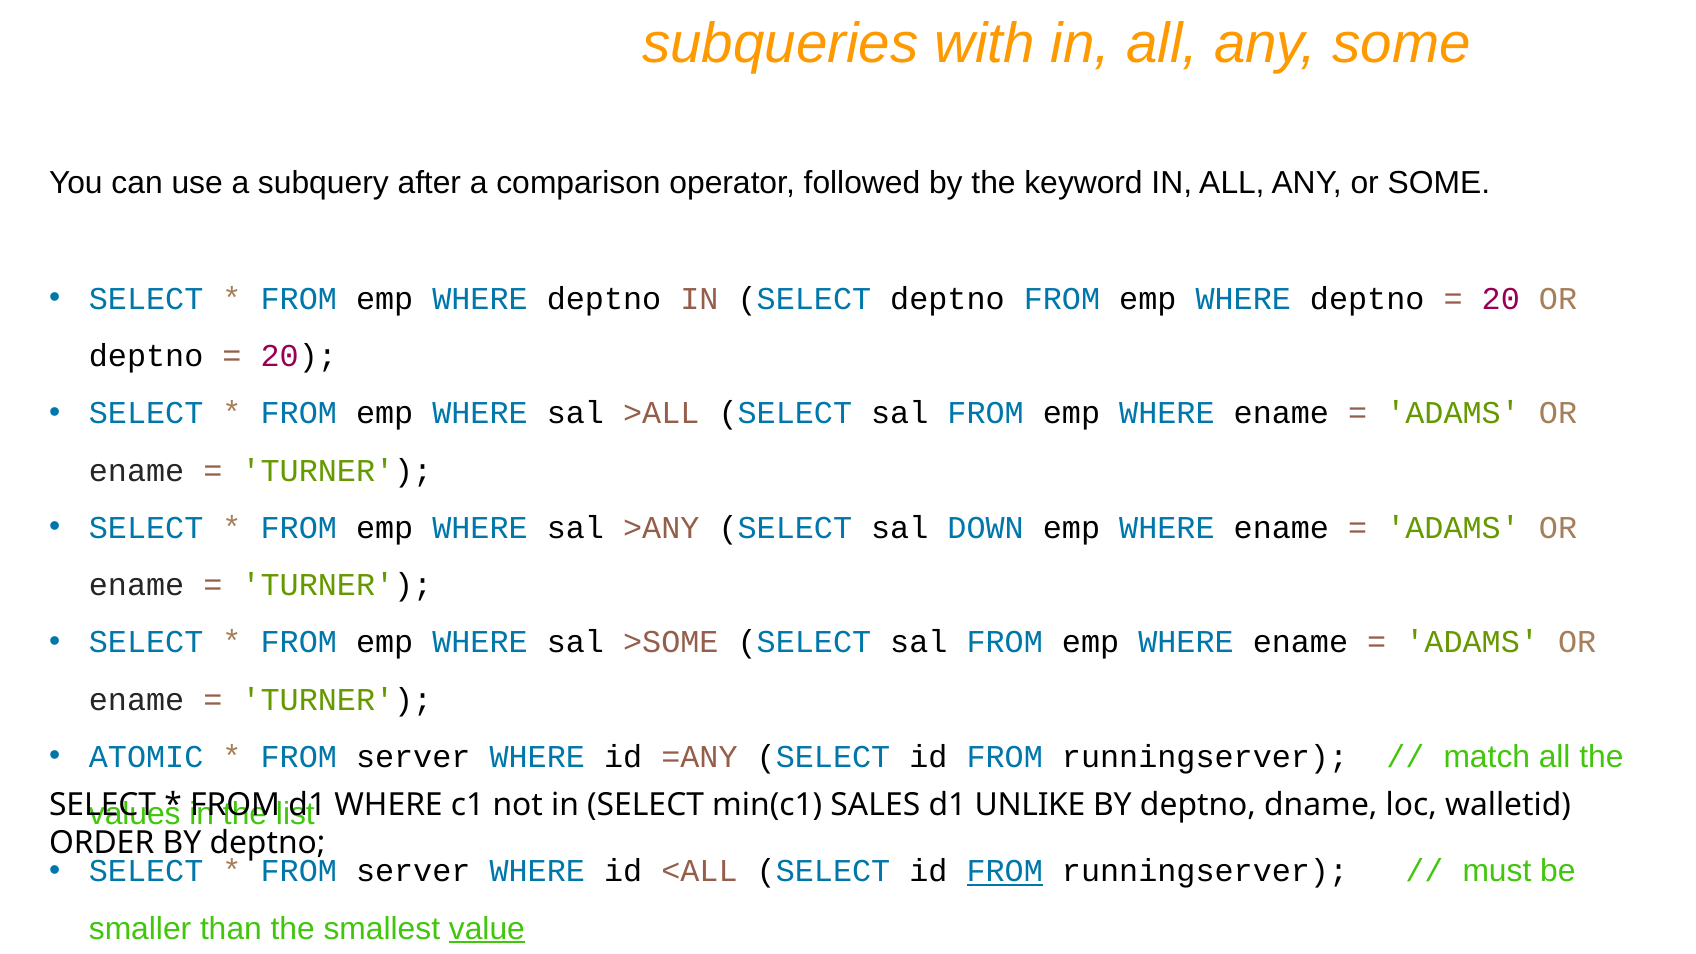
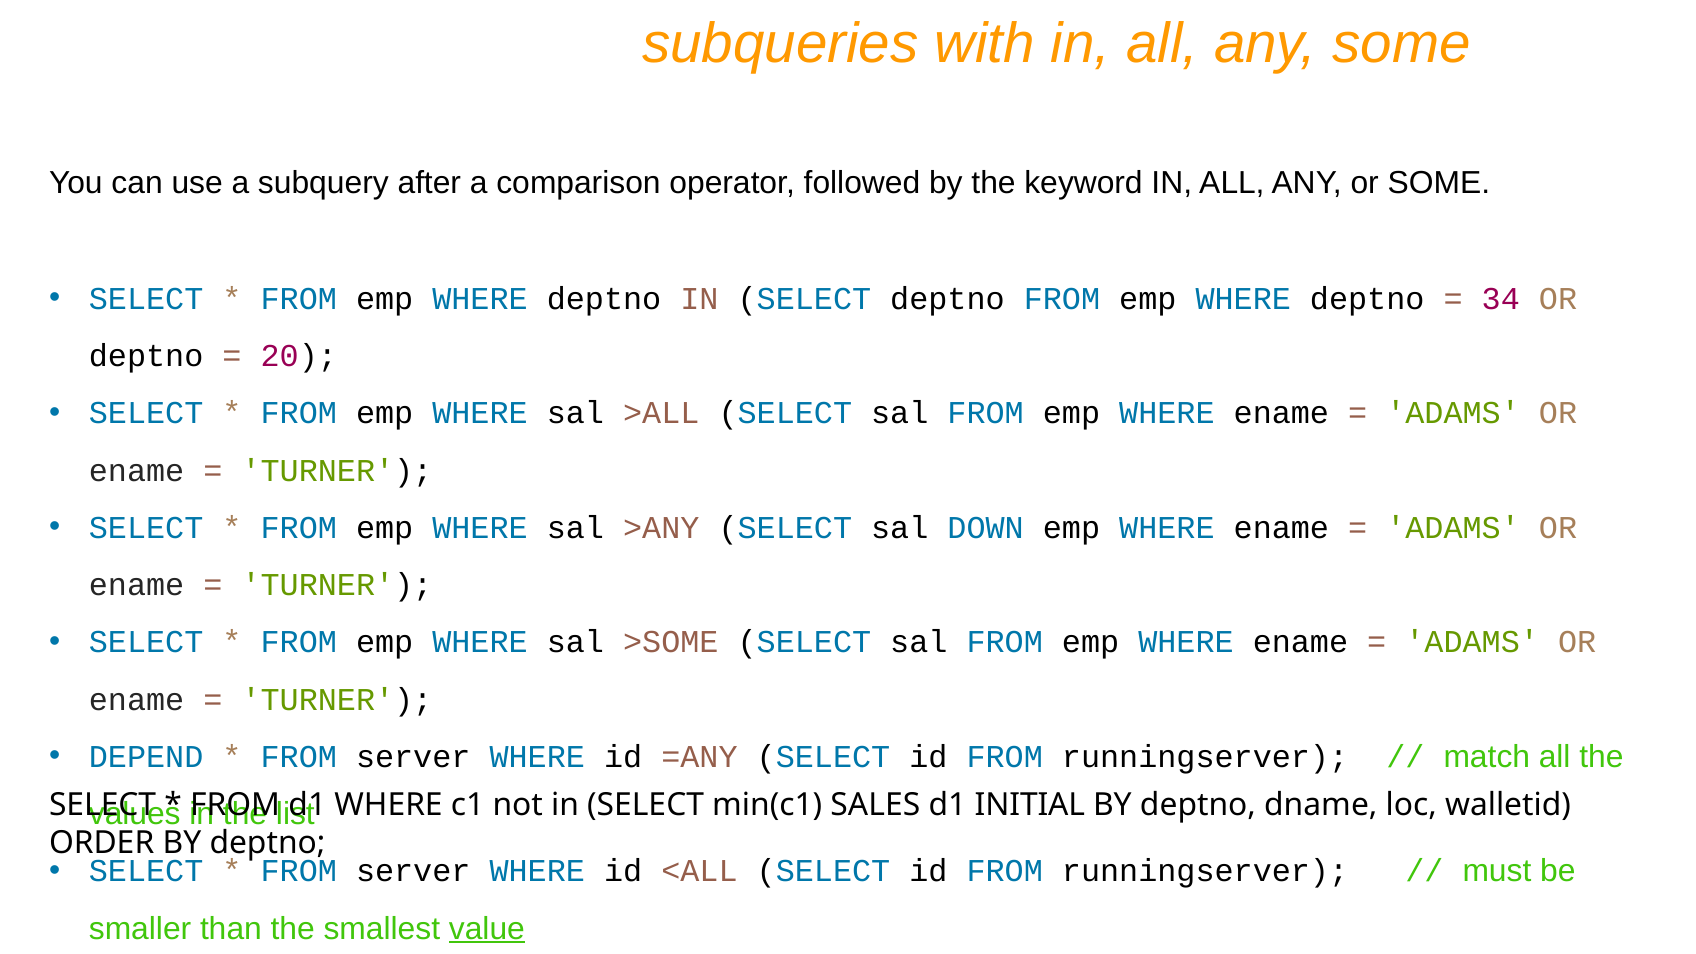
20 at (1501, 299): 20 -> 34
ATOMIC: ATOMIC -> DEPEND
UNLIKE: UNLIKE -> INITIAL
FROM at (1005, 871) underline: present -> none
